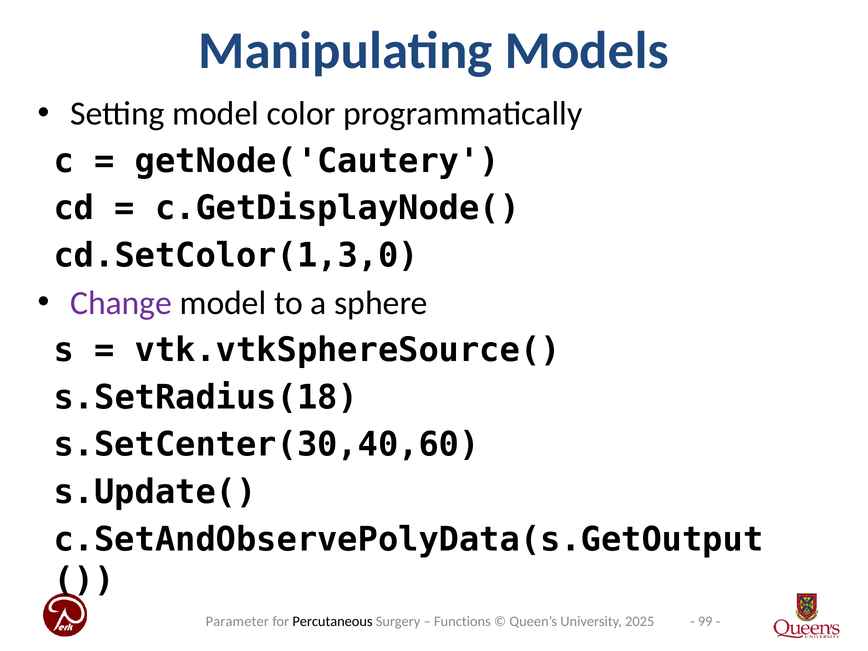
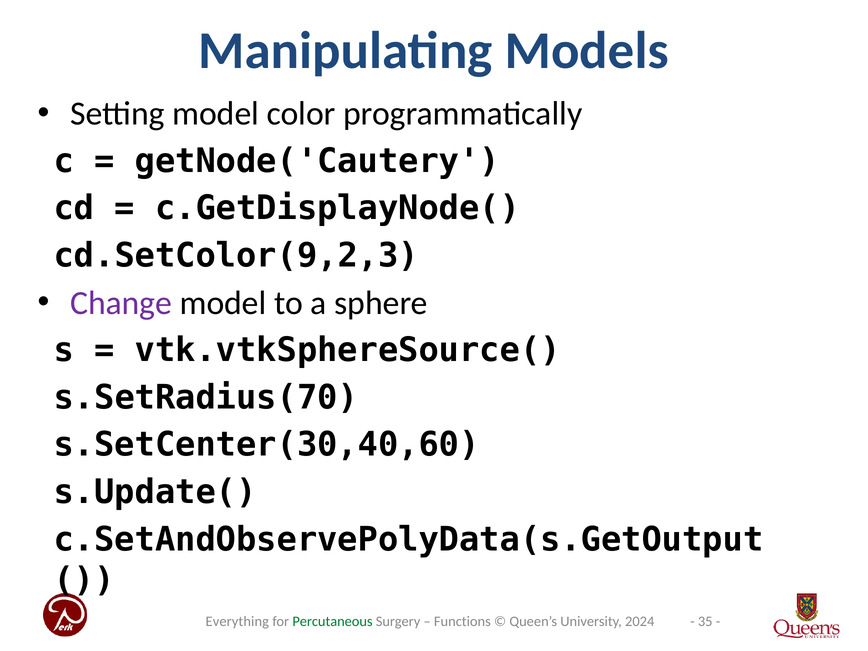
cd.SetColor(1,3,0: cd.SetColor(1,3,0 -> cd.SetColor(9,2,3
s.SetRadius(18: s.SetRadius(18 -> s.SetRadius(70
99: 99 -> 35
Parameter: Parameter -> Everything
Percutaneous colour: black -> green
2025: 2025 -> 2024
